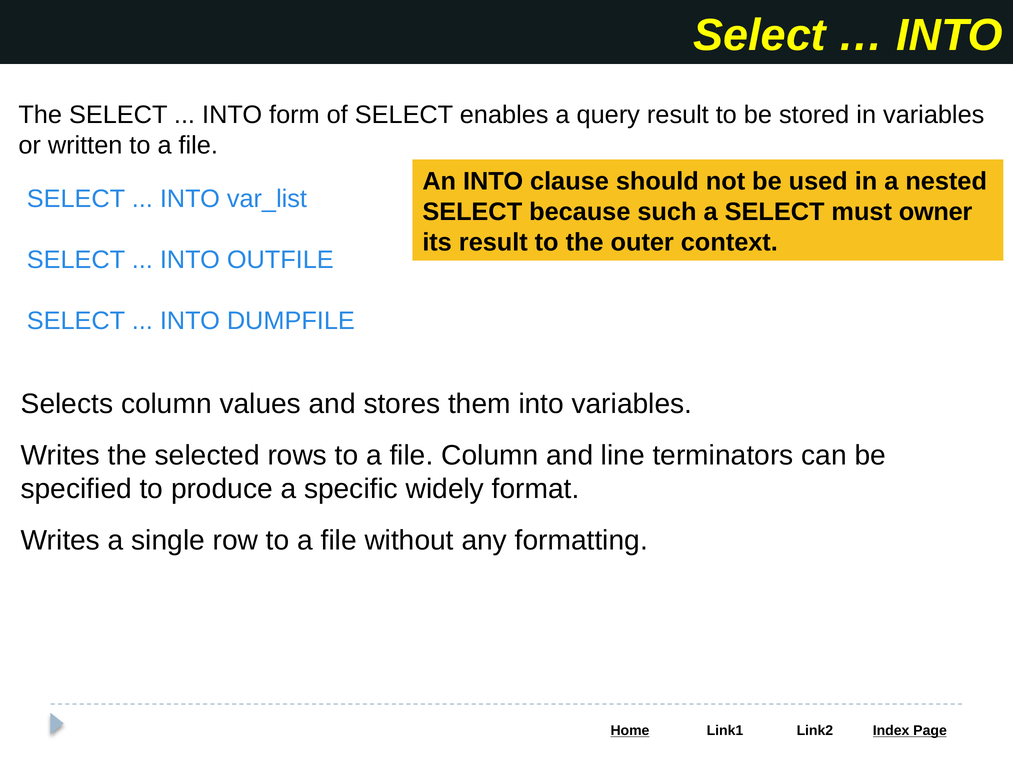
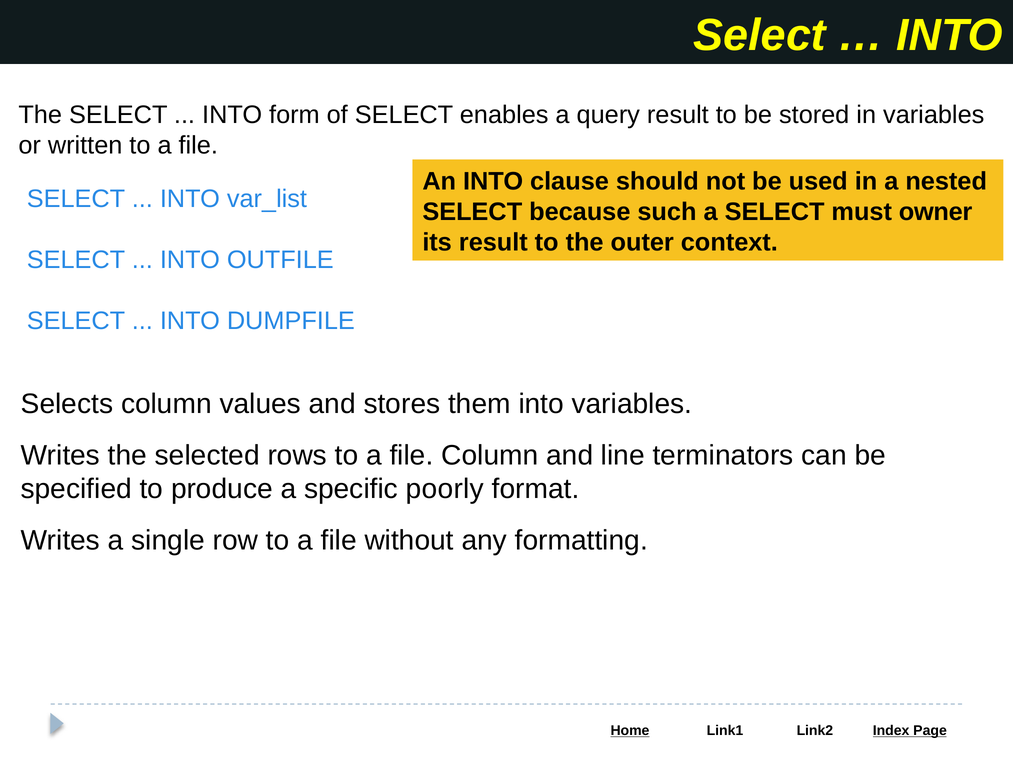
widely: widely -> poorly
